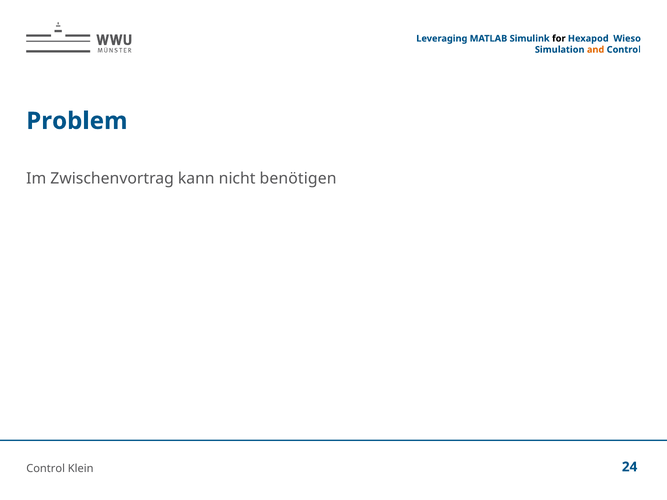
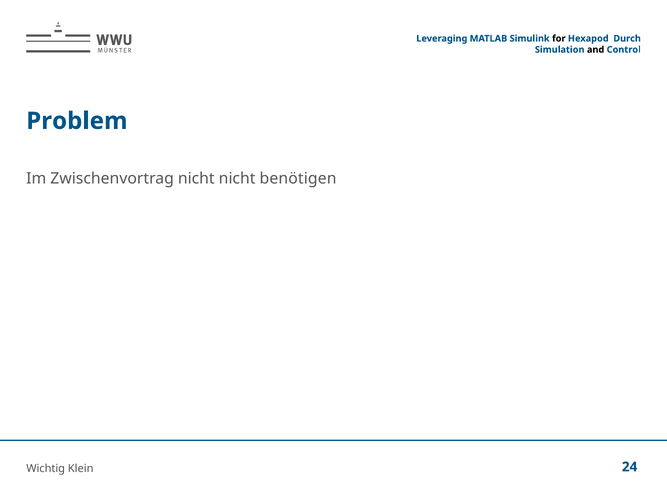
Wieso: Wieso -> Durch
and colour: orange -> black
Zwischenvortrag kann: kann -> nicht
Control at (46, 469): Control -> Wichtig
